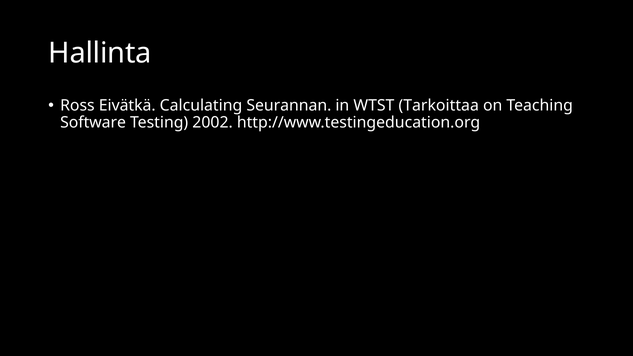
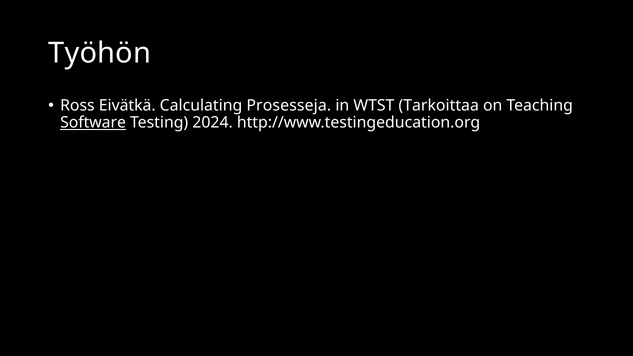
Hallinta: Hallinta -> Työhön
Seurannan: Seurannan -> Prosesseja
Software underline: none -> present
2002: 2002 -> 2024
